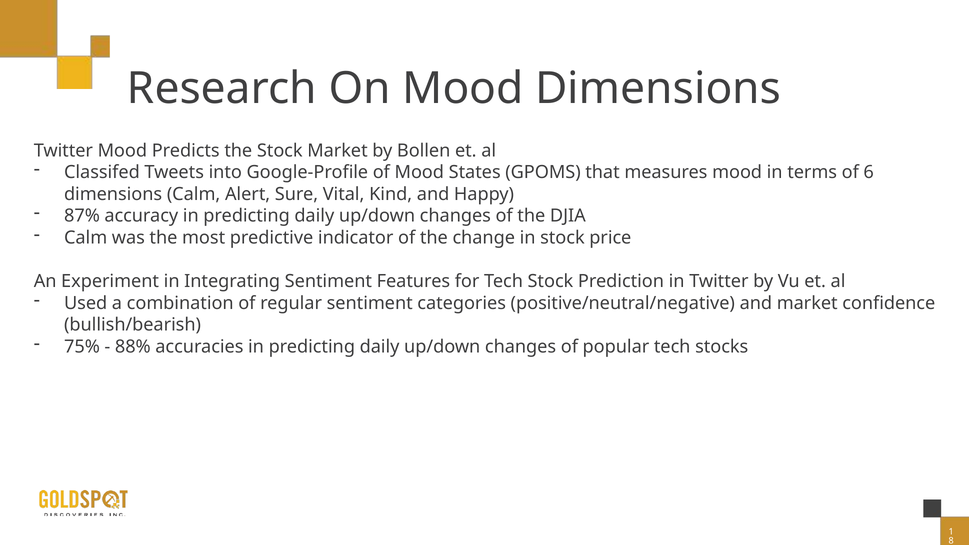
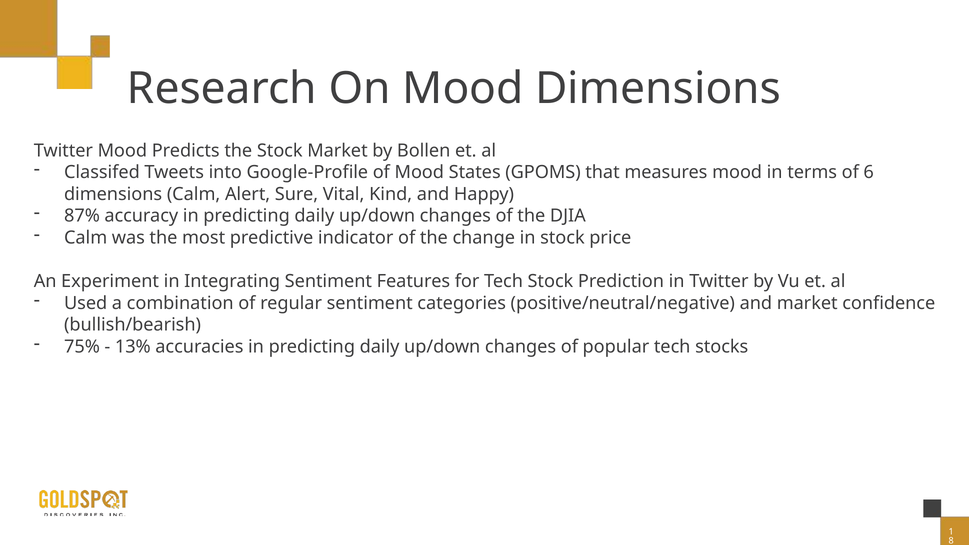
88%: 88% -> 13%
